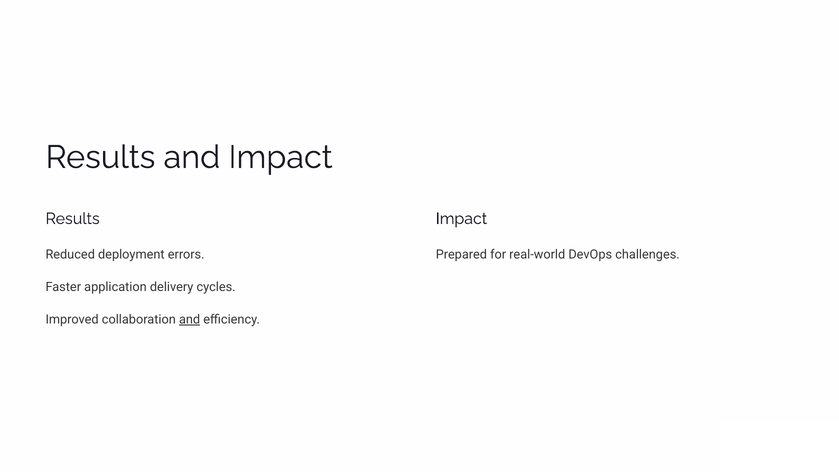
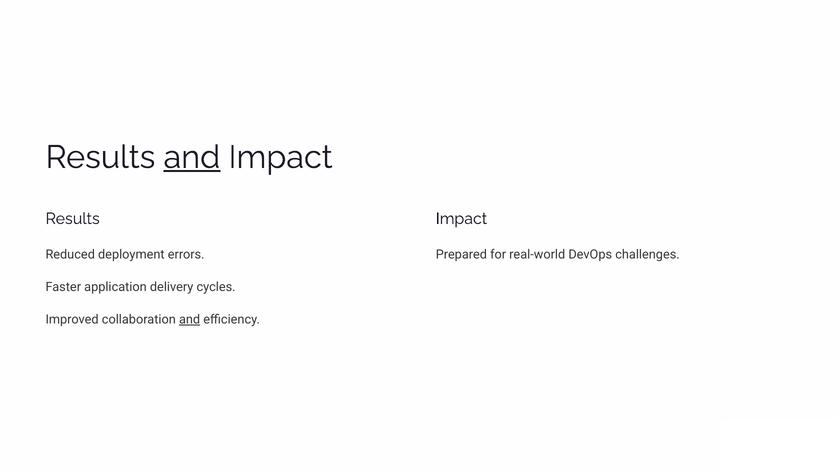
and at (192, 157) underline: none -> present
